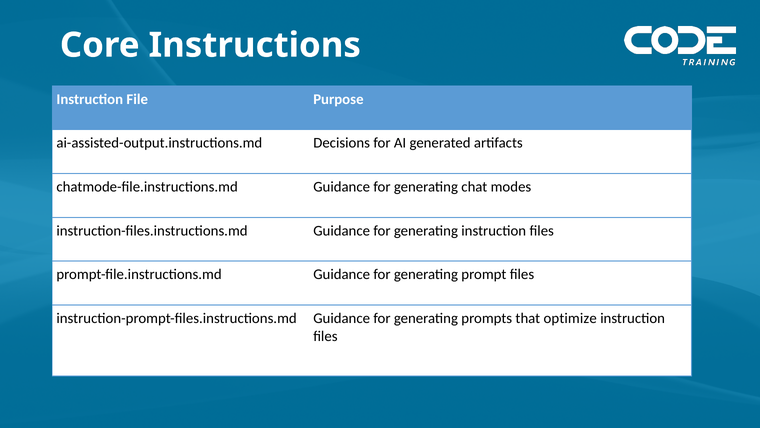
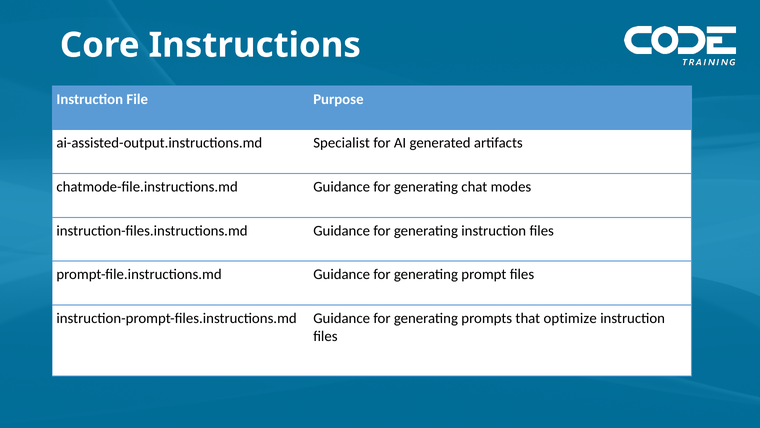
Decisions: Decisions -> Specialist
